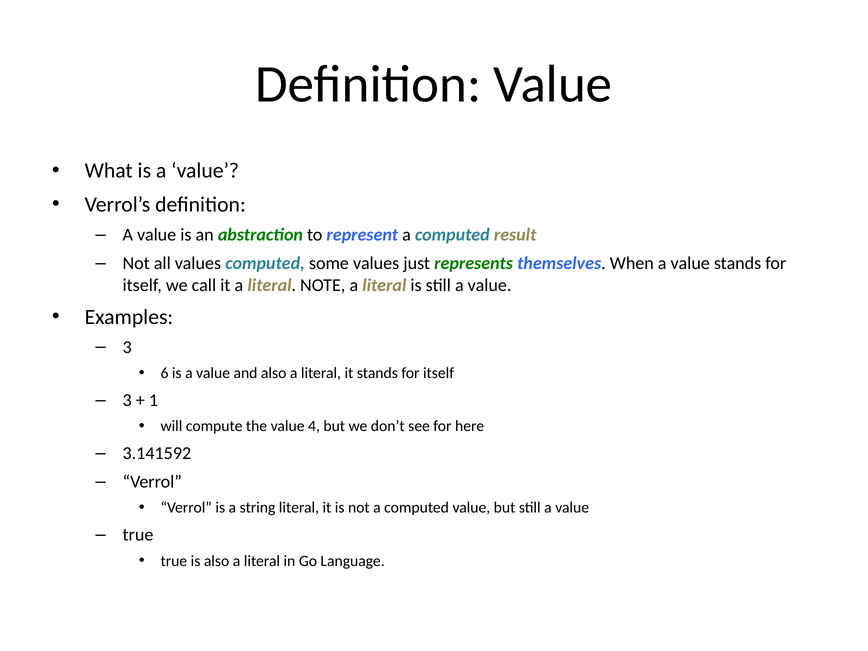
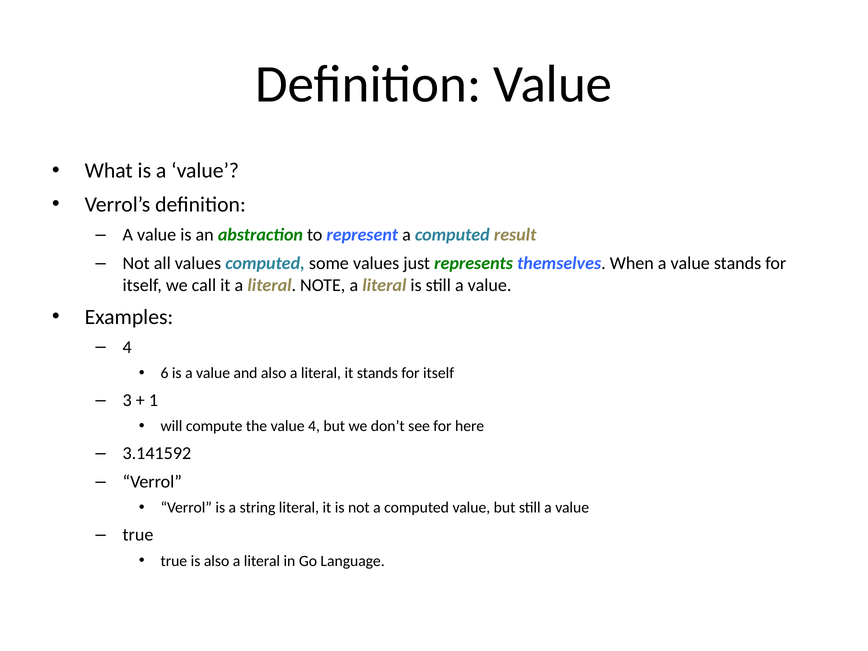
3 at (127, 347): 3 -> 4
